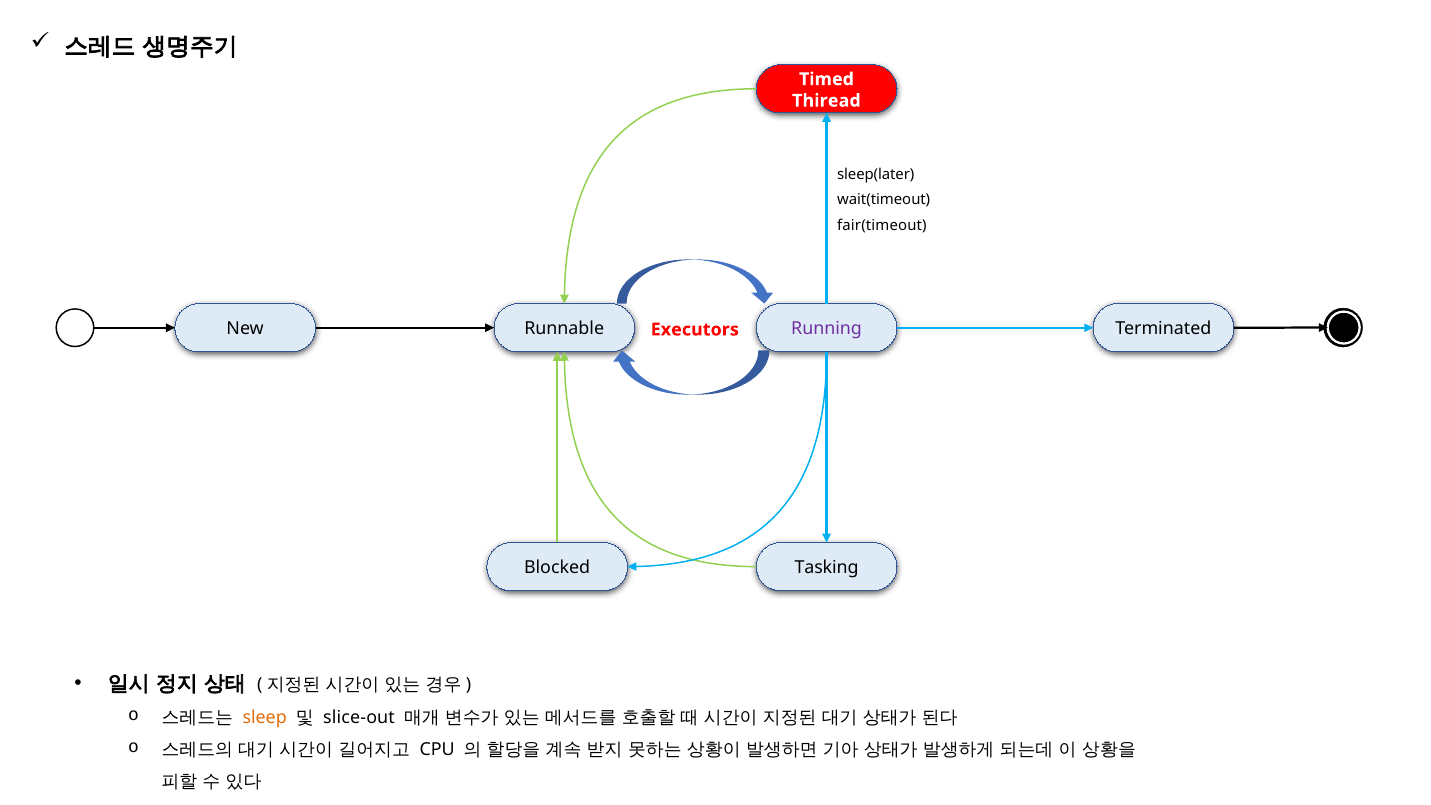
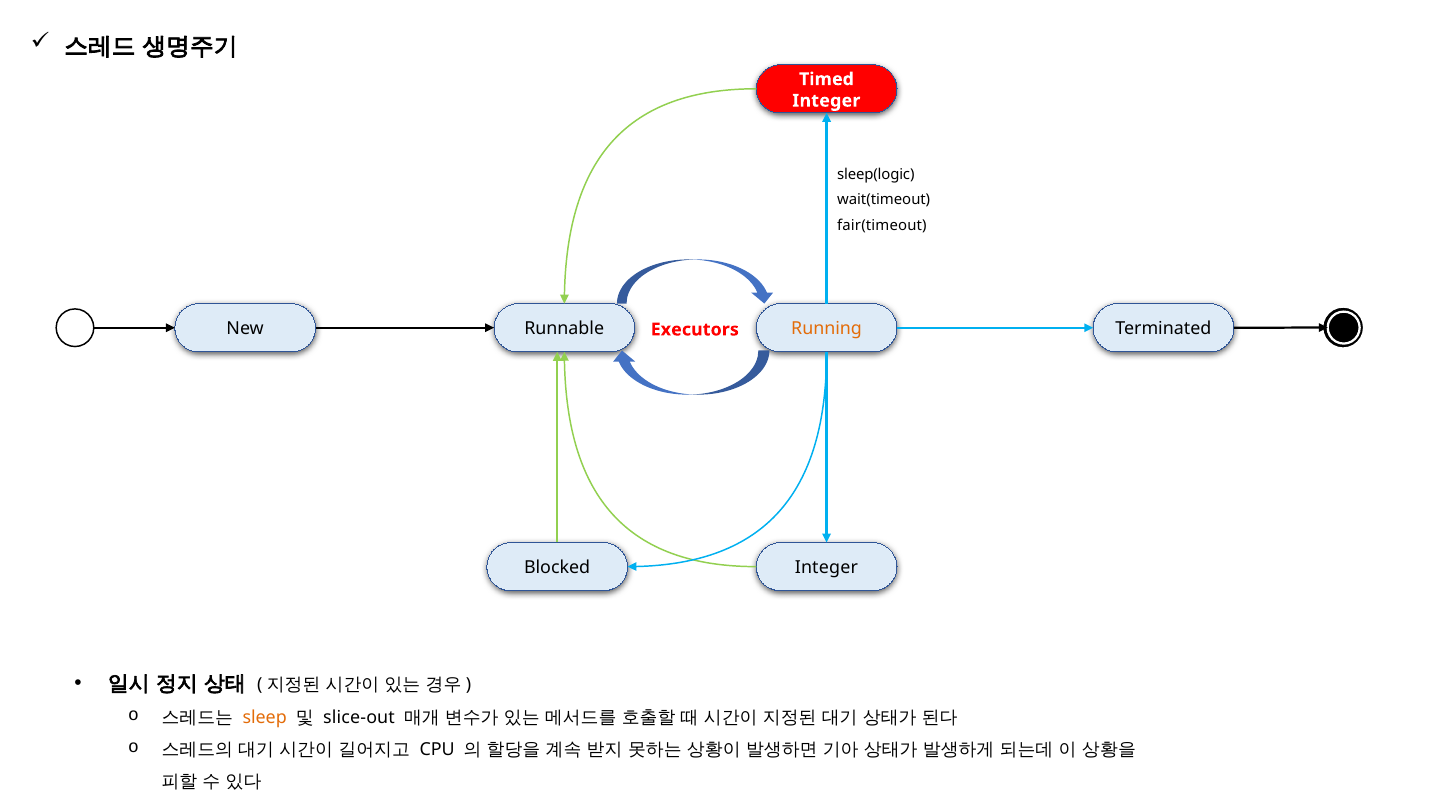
Thiread at (826, 101): Thiread -> Integer
sleep(later: sleep(later -> sleep(logic
Running colour: purple -> orange
Blocked Tasking: Tasking -> Integer
